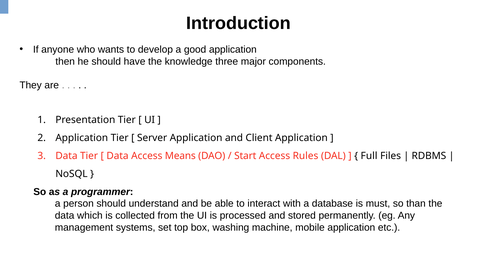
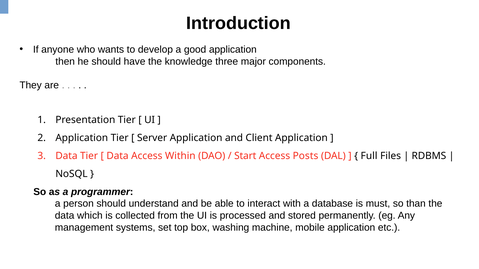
Means: Means -> Within
Rules: Rules -> Posts
